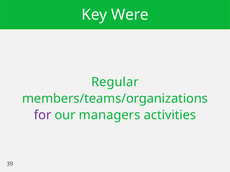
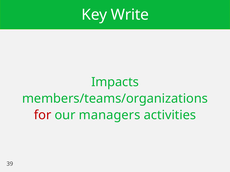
Were: Were -> Write
Regular: Regular -> Impacts
for colour: purple -> red
